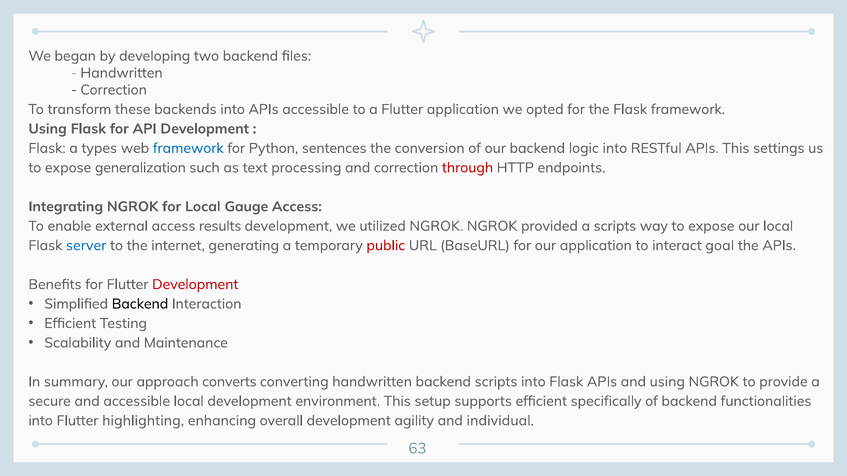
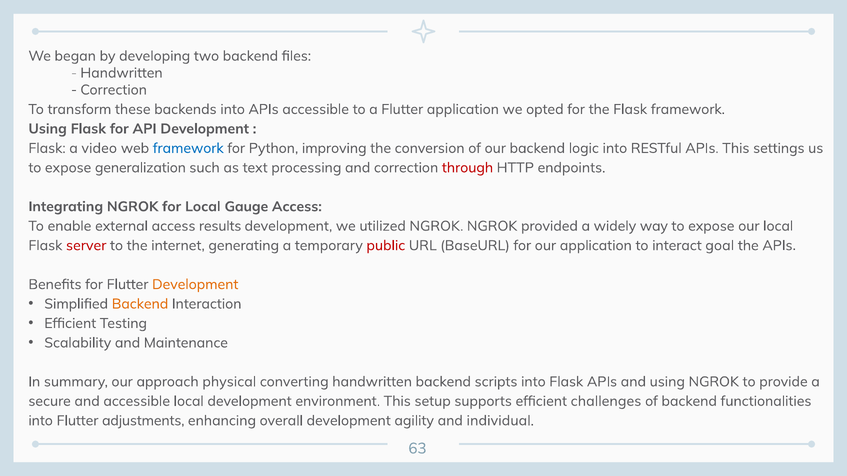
types: types -> video
sentences: sentences -> improving
a scripts: scripts -> widely
server colour: blue -> red
Development at (195, 285) colour: red -> orange
Backend at (140, 304) colour: black -> orange
converts: converts -> physical
specifically: specifically -> challenges
highlighting: highlighting -> adjustments
